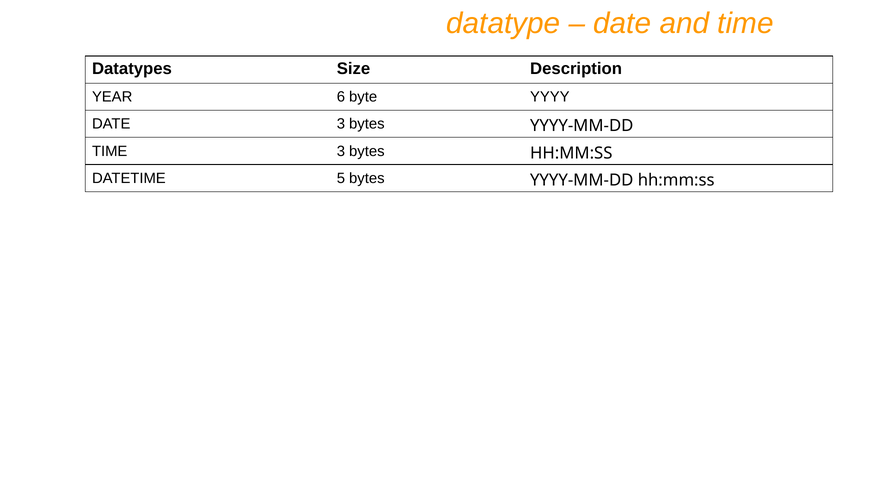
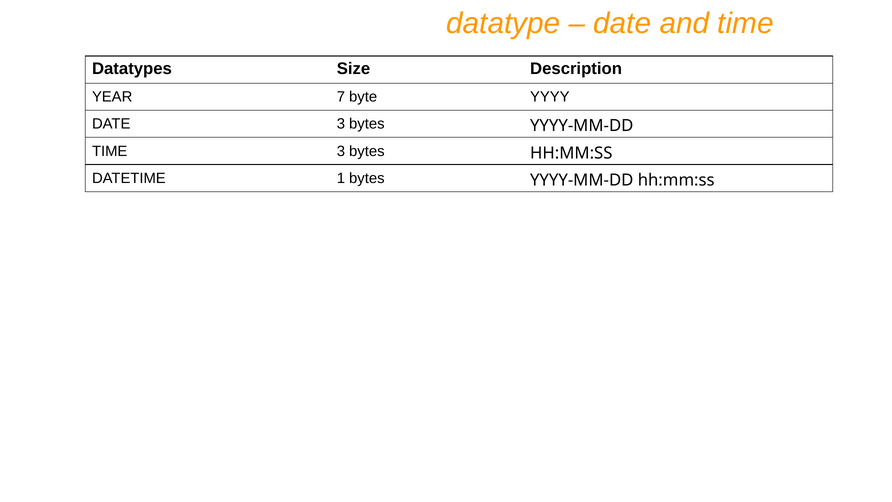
6: 6 -> 7
5: 5 -> 1
